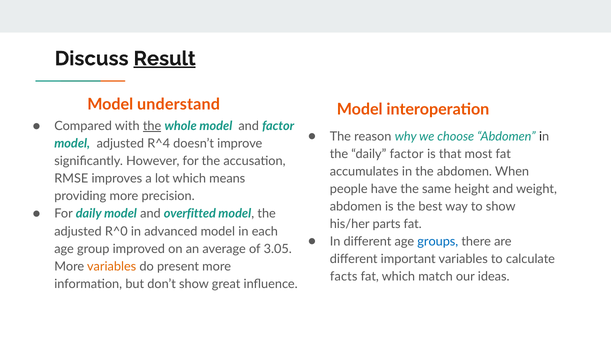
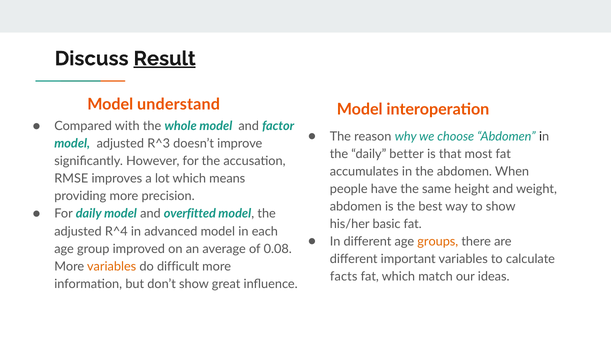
the at (152, 126) underline: present -> none
R^4: R^4 -> R^3
daily factor: factor -> better
parts: parts -> basic
R^0: R^0 -> R^4
groups colour: blue -> orange
3.05: 3.05 -> 0.08
present: present -> difficult
